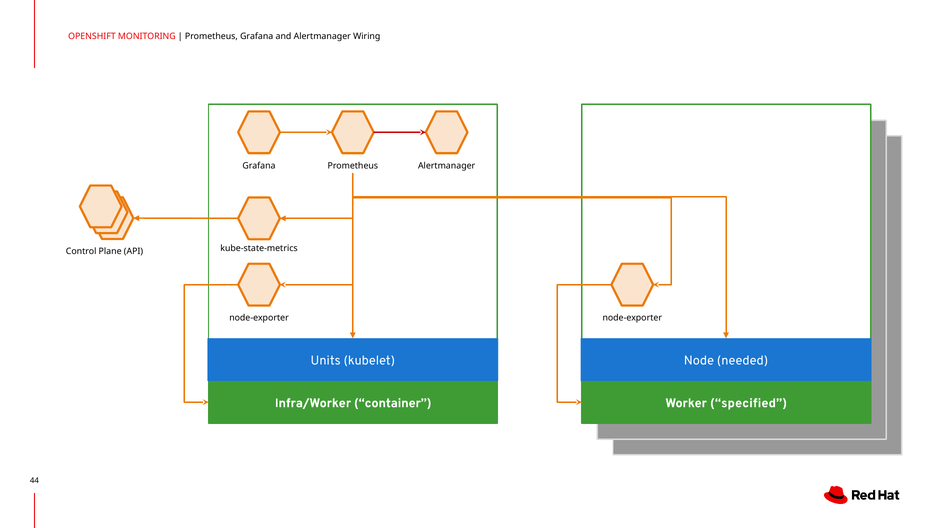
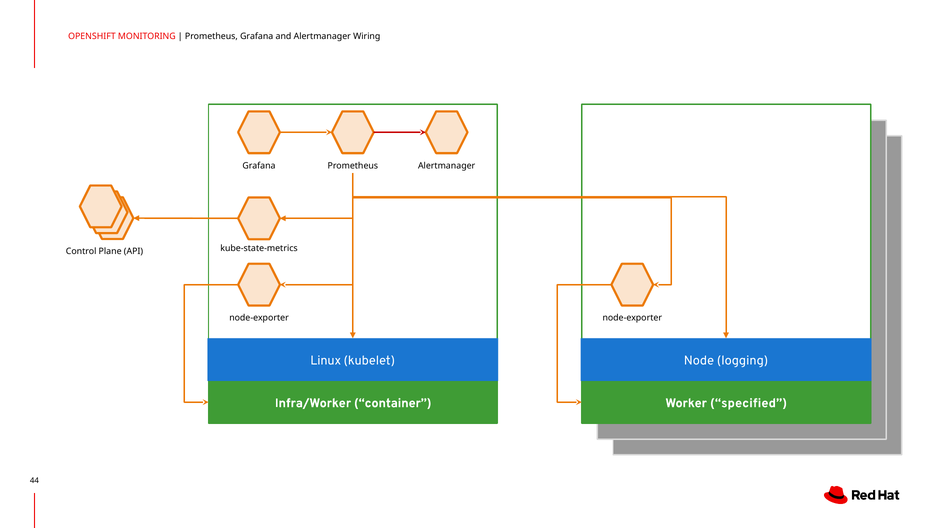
Units: Units -> Linux
needed: needed -> logging
